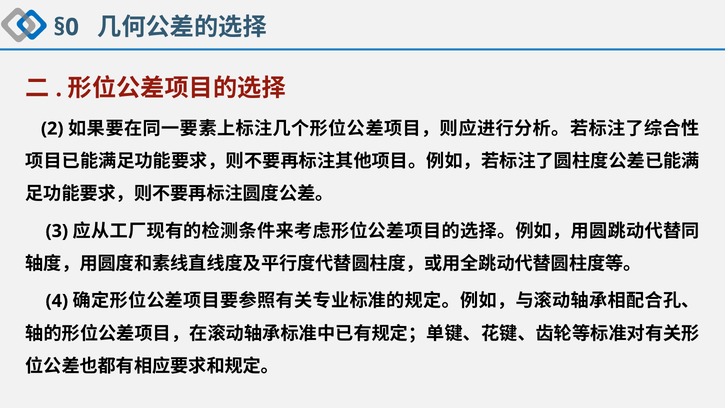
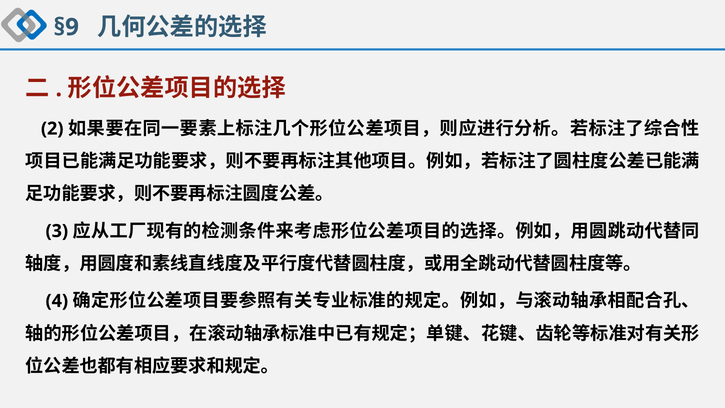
§0: §0 -> §9
